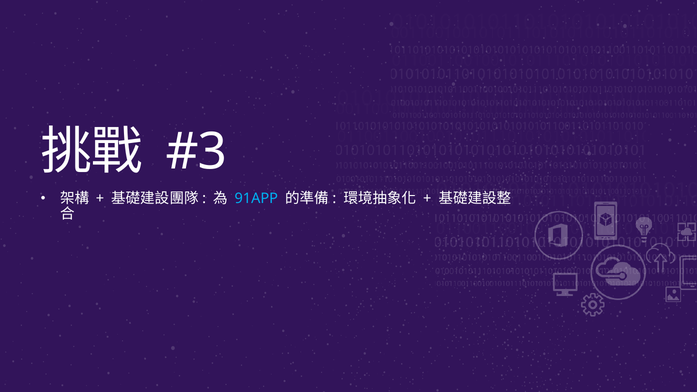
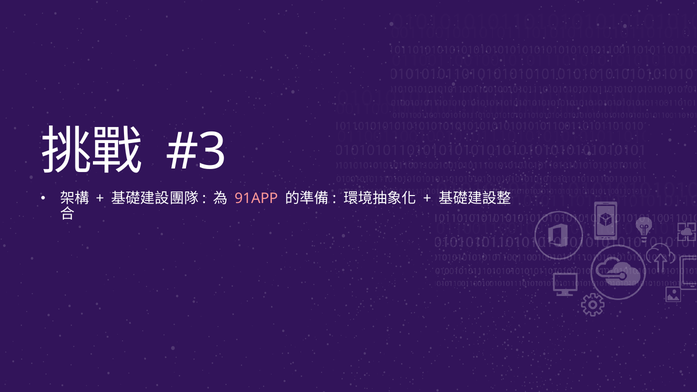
91APP colour: light blue -> pink
